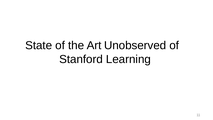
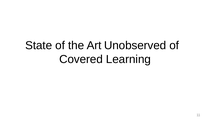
Stanford: Stanford -> Covered
